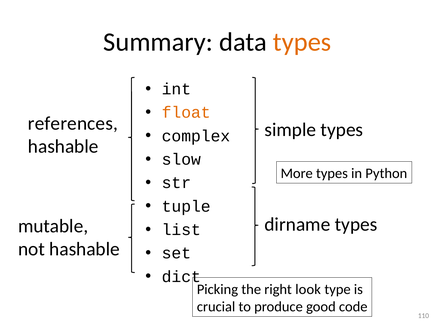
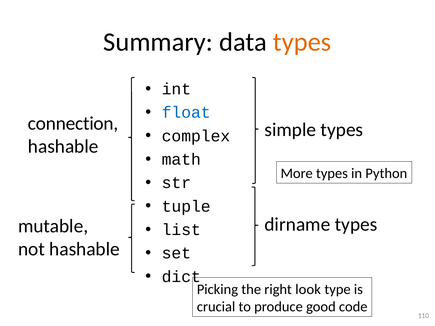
float colour: orange -> blue
references: references -> connection
slow: slow -> math
